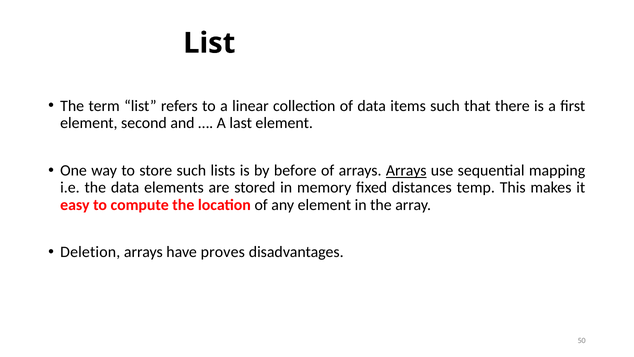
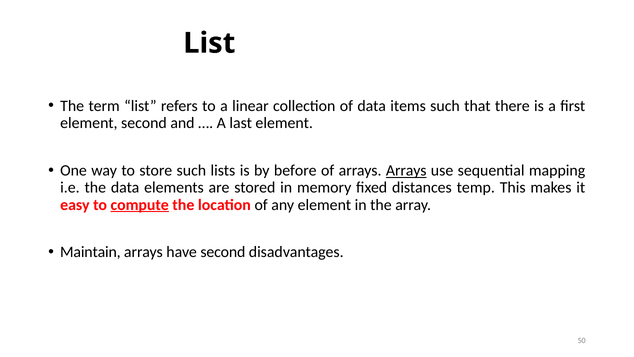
compute underline: none -> present
Deletion: Deletion -> Maintain
have proves: proves -> second
